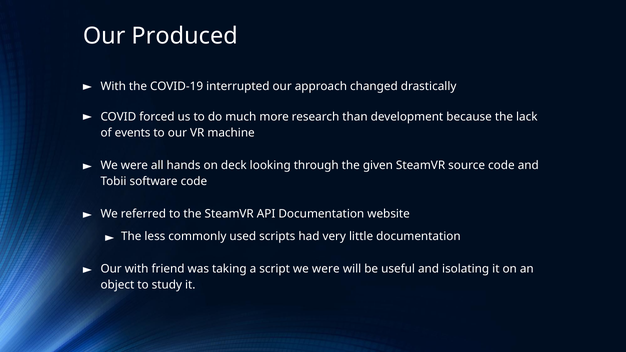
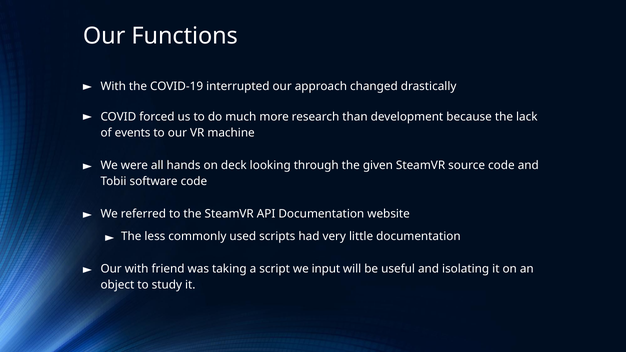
Produced: Produced -> Functions
script we were: were -> input
